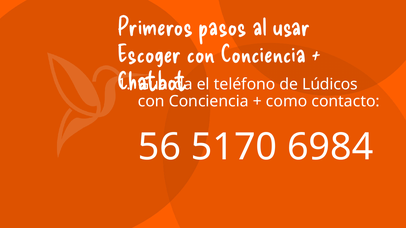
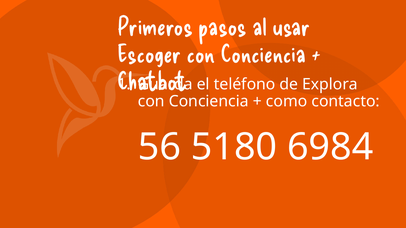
Lúdicos: Lúdicos -> Explora
5170: 5170 -> 5180
